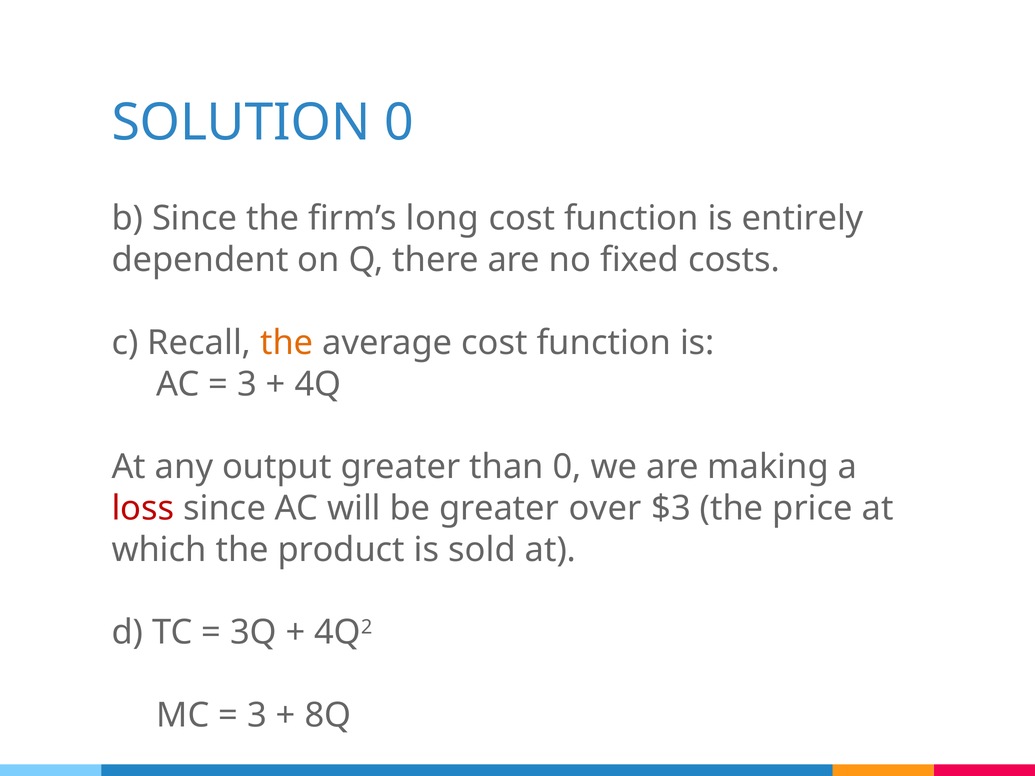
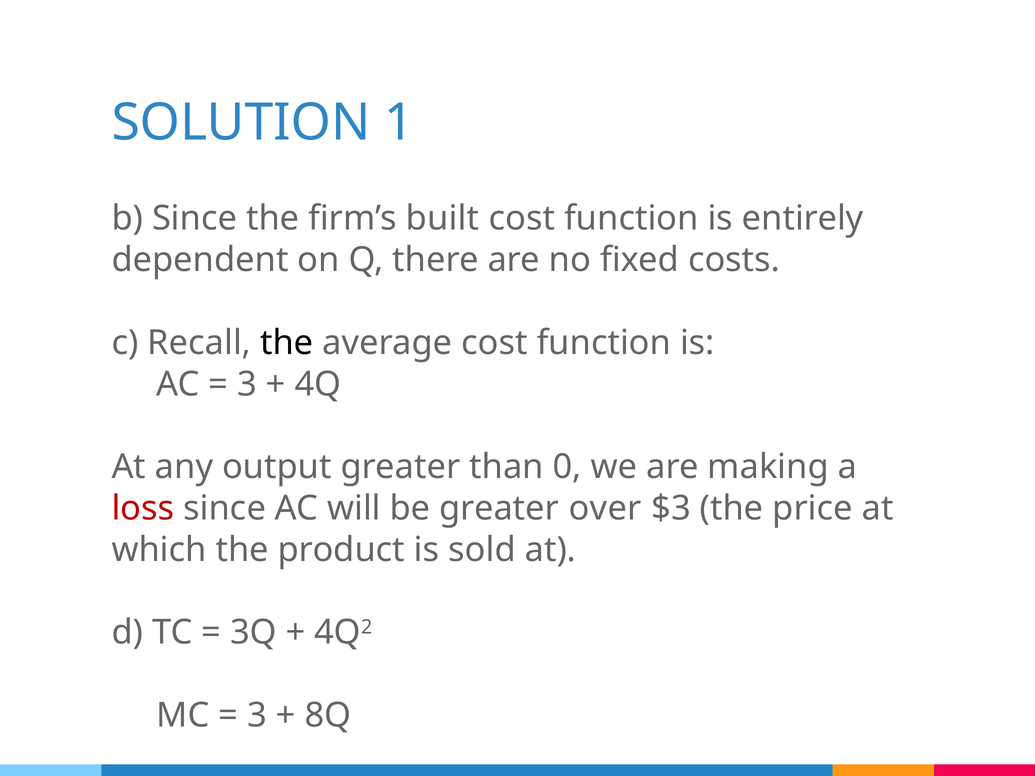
SOLUTION 0: 0 -> 1
long: long -> built
the at (287, 343) colour: orange -> black
